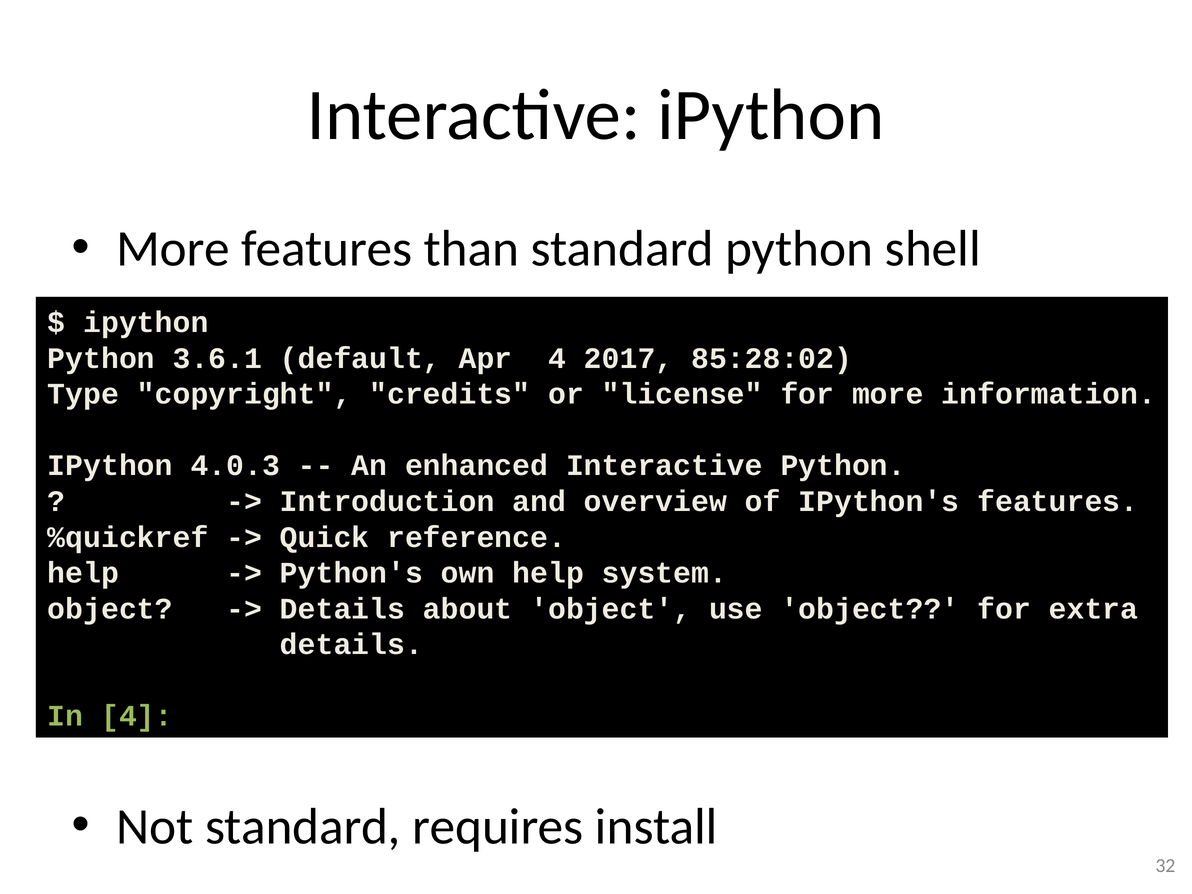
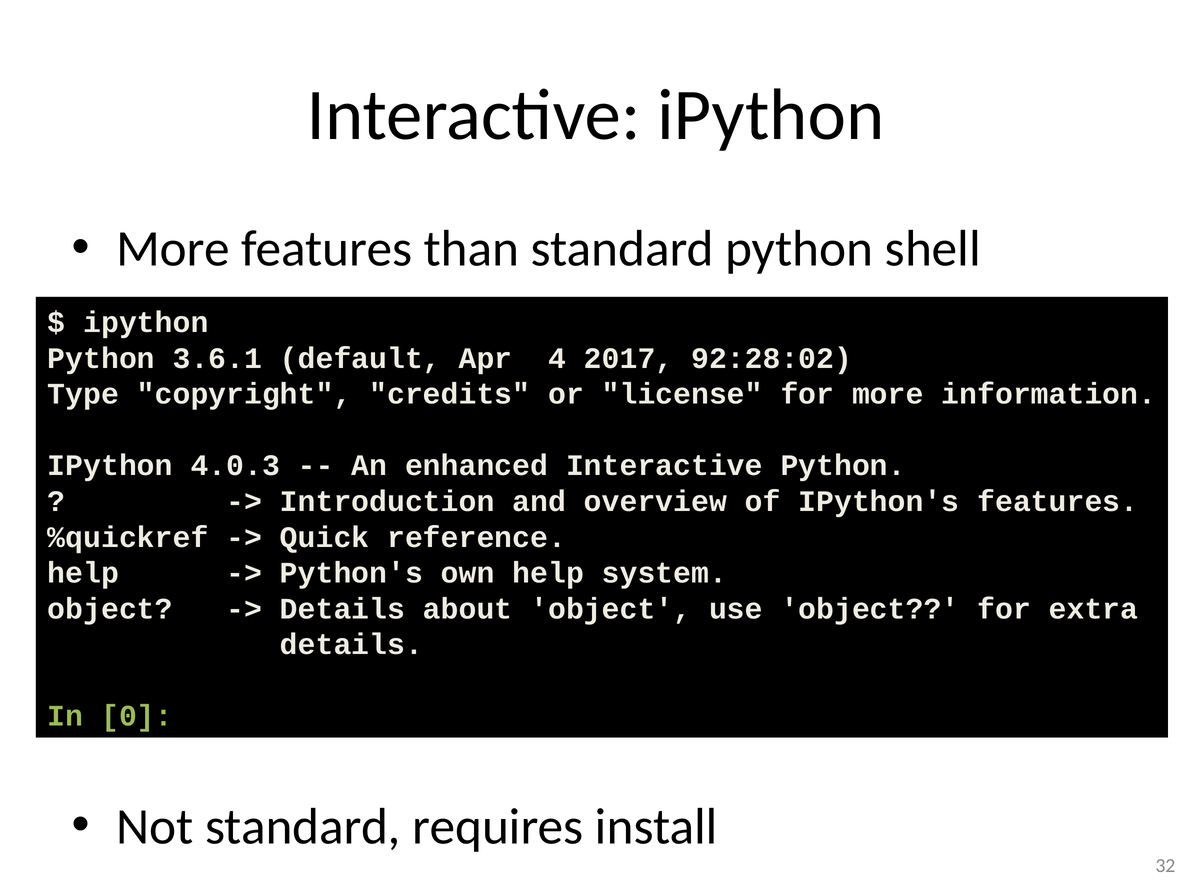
85:28:02: 85:28:02 -> 92:28:02
In 4: 4 -> 0
